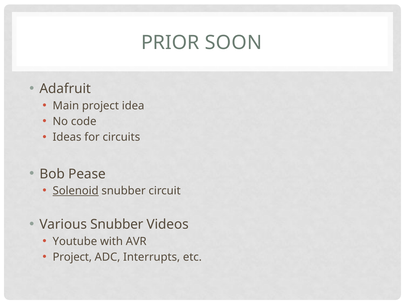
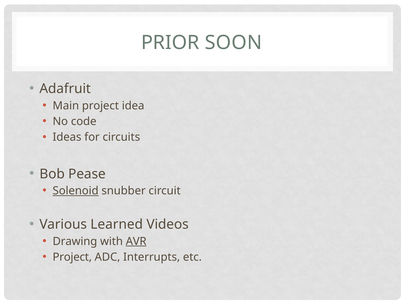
Various Snubber: Snubber -> Learned
Youtube: Youtube -> Drawing
AVR underline: none -> present
